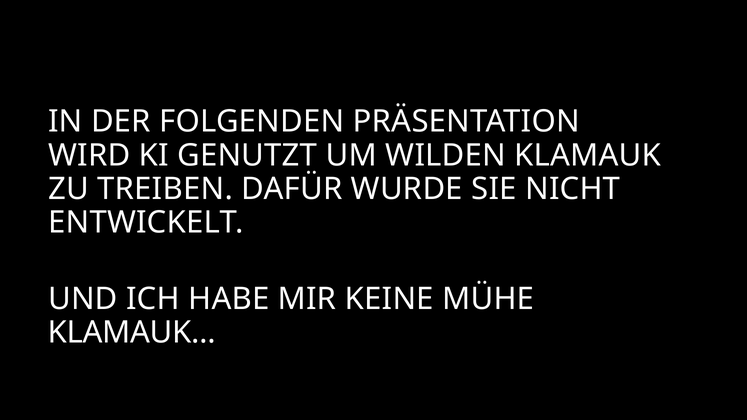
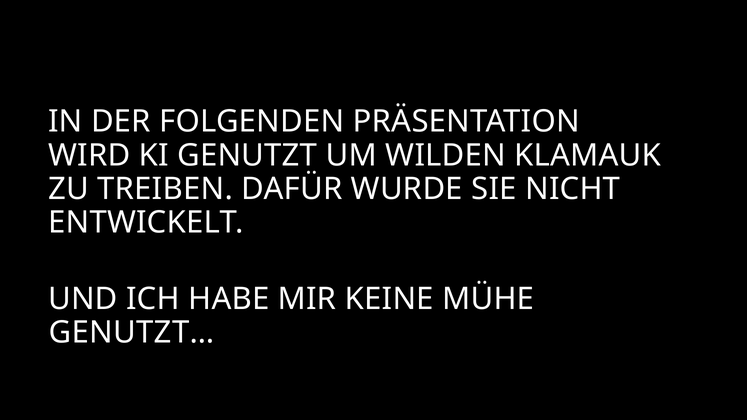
KLAMAUK…: KLAMAUK… -> GENUTZT…
